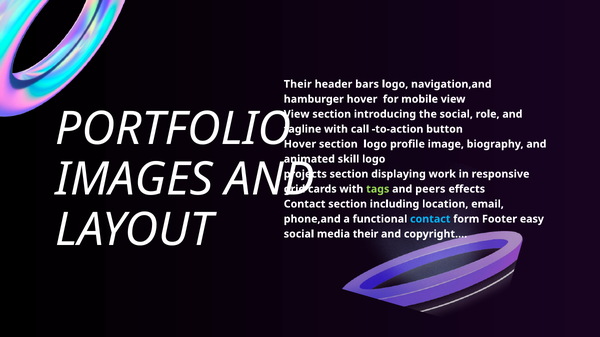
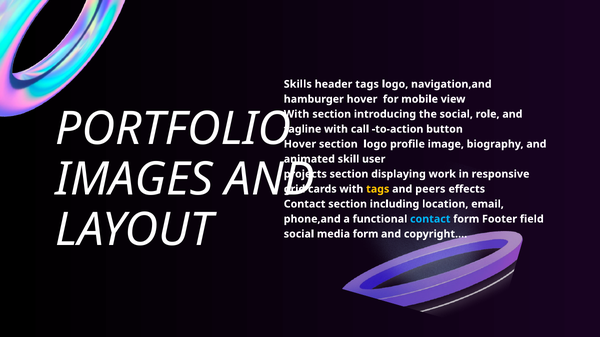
Their at (298, 84): Their -> Skills
header bars: bars -> tags
View at (297, 114): View -> With
skill logo: logo -> user
tags at (378, 189) colour: light green -> yellow
easy: easy -> field
media their: their -> form
